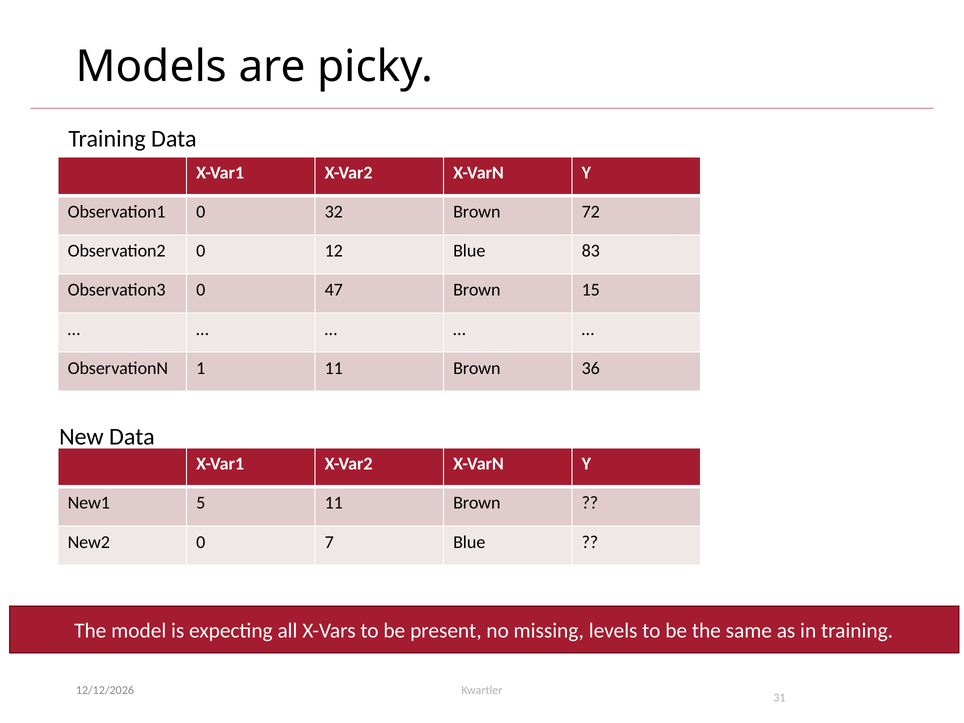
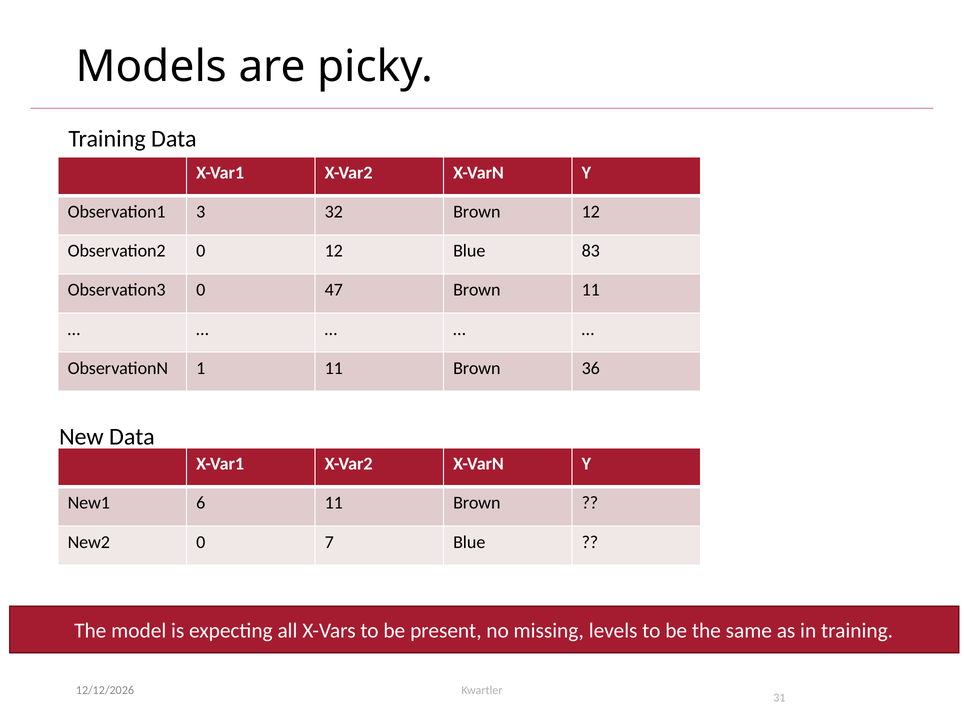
Observation1 0: 0 -> 3
Brown 72: 72 -> 12
Brown 15: 15 -> 11
5: 5 -> 6
